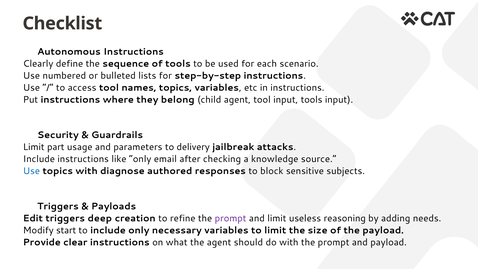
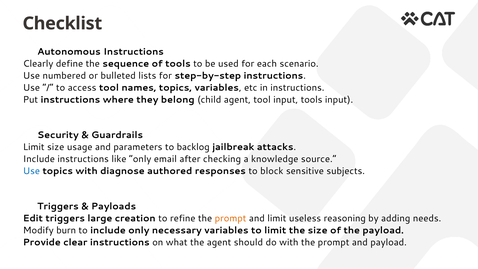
Limit part: part -> size
delivery: delivery -> backlog
deep: deep -> large
prompt at (231, 218) colour: purple -> orange
start: start -> burn
